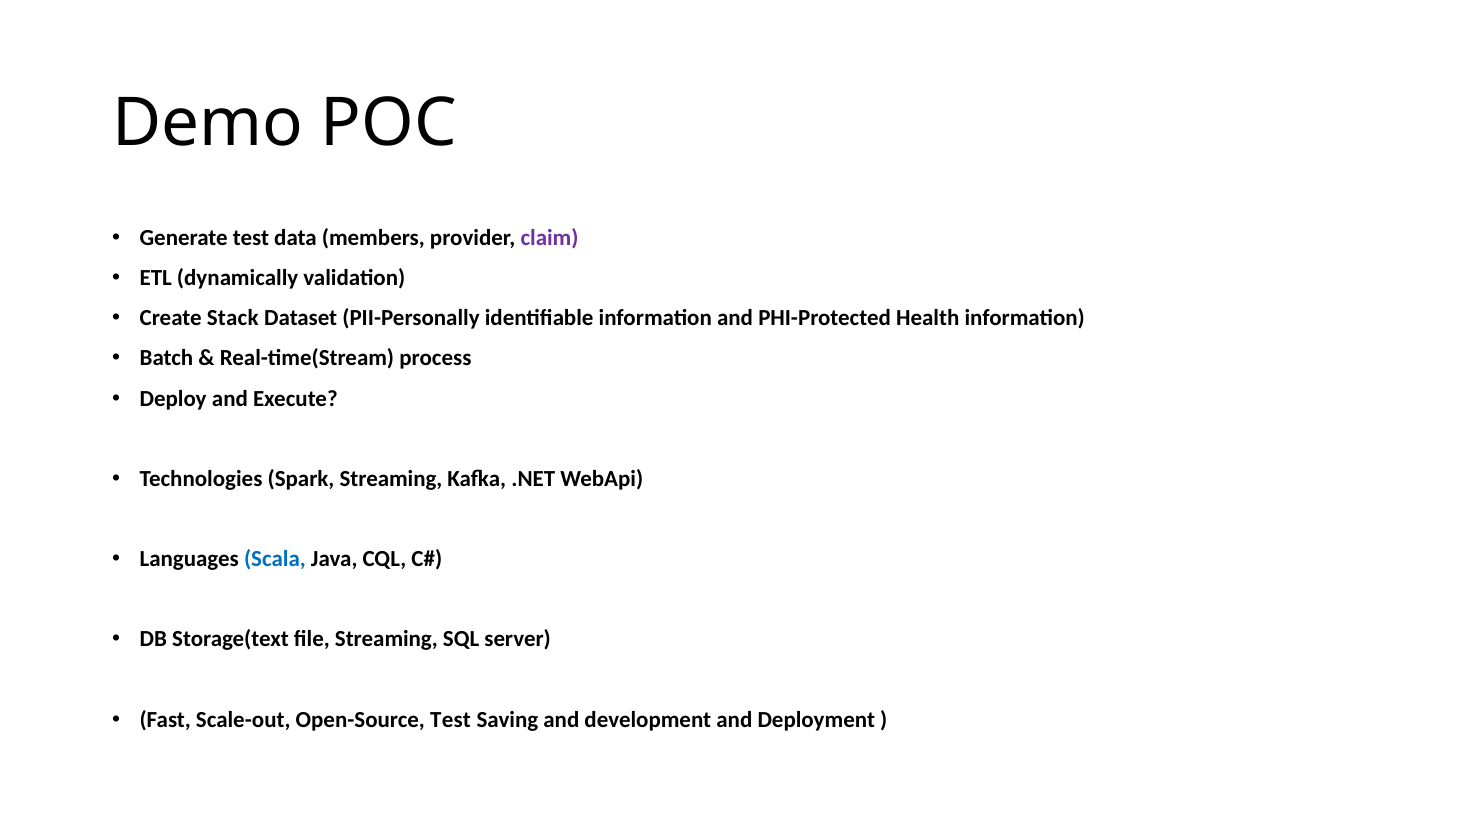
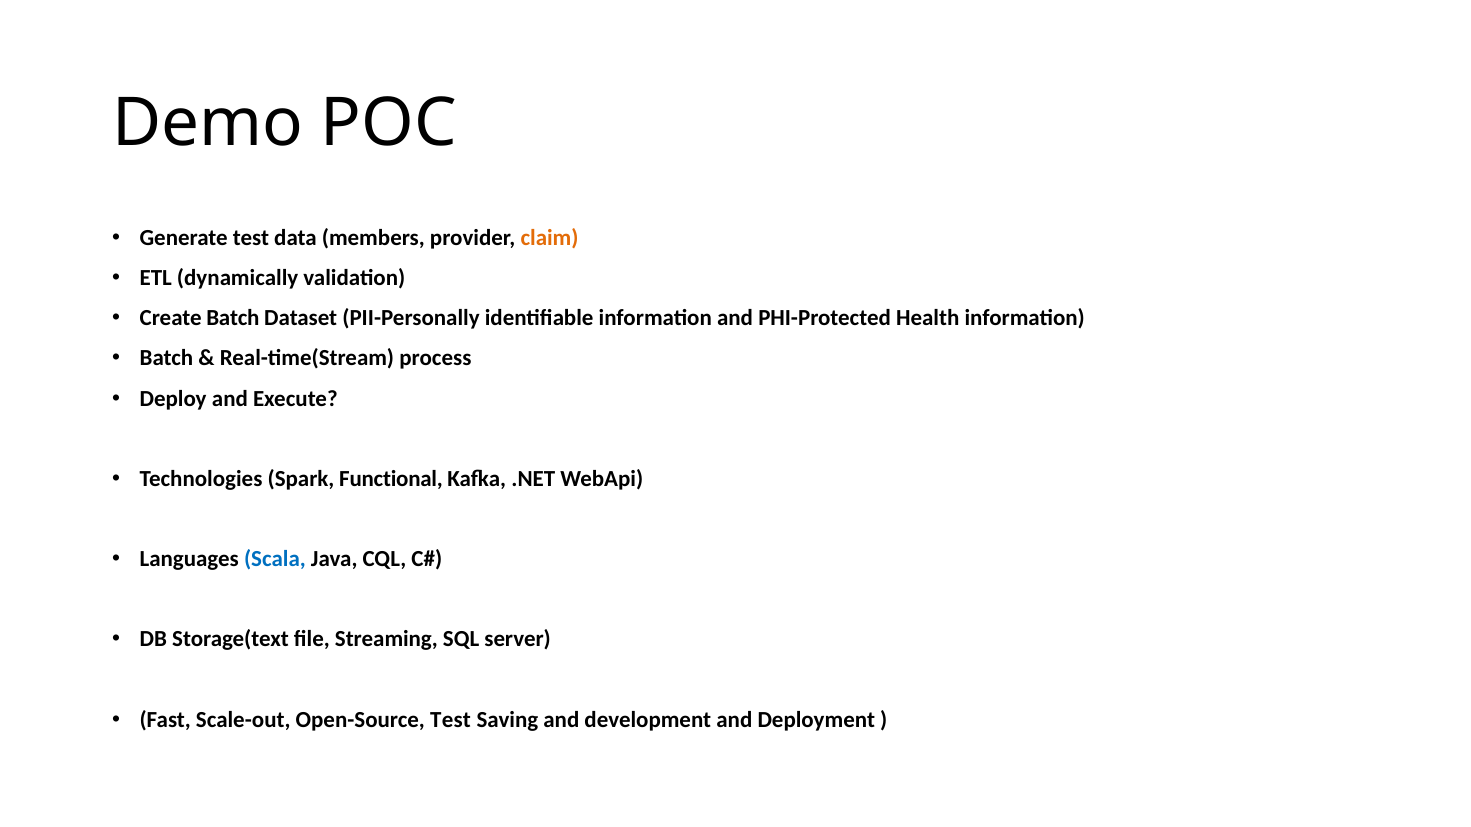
claim colour: purple -> orange
Create Stack: Stack -> Batch
Spark Streaming: Streaming -> Functional
